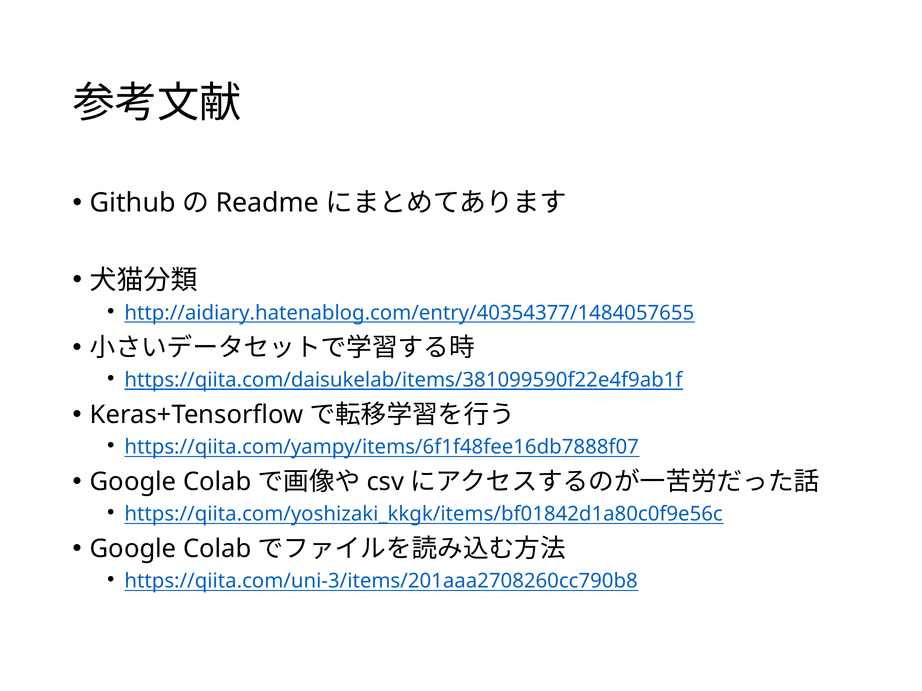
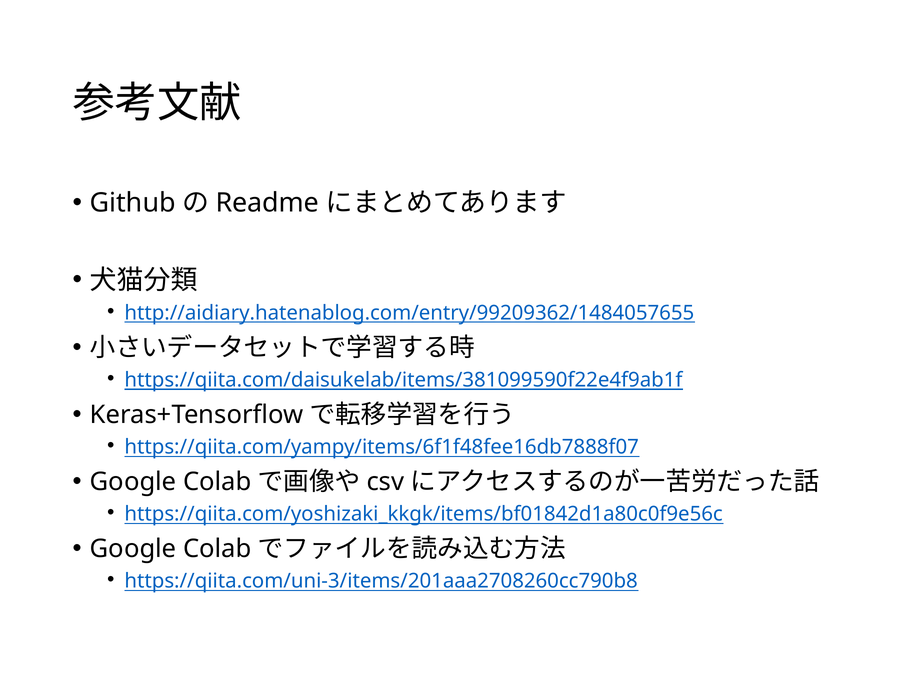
http://aidiary.hatenablog.com/entry/40354377/1484057655: http://aidiary.hatenablog.com/entry/40354377/1484057655 -> http://aidiary.hatenablog.com/entry/99209362/1484057655
